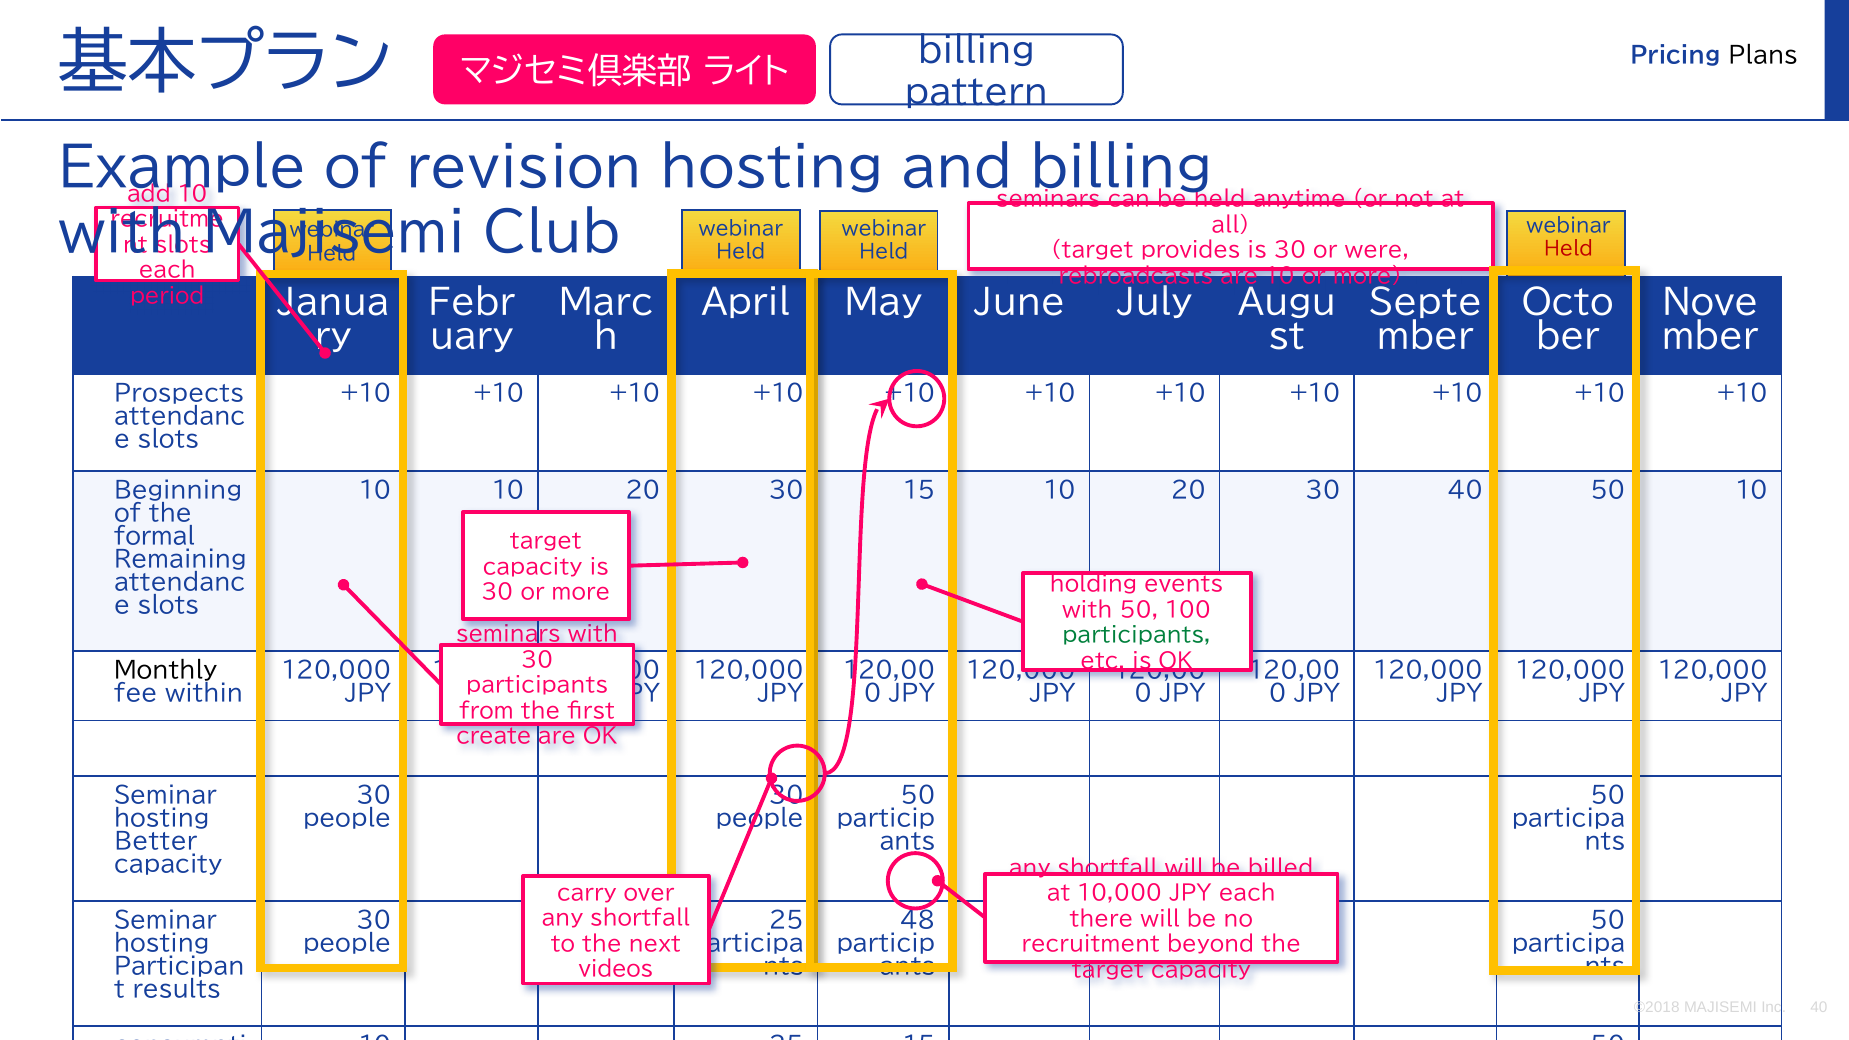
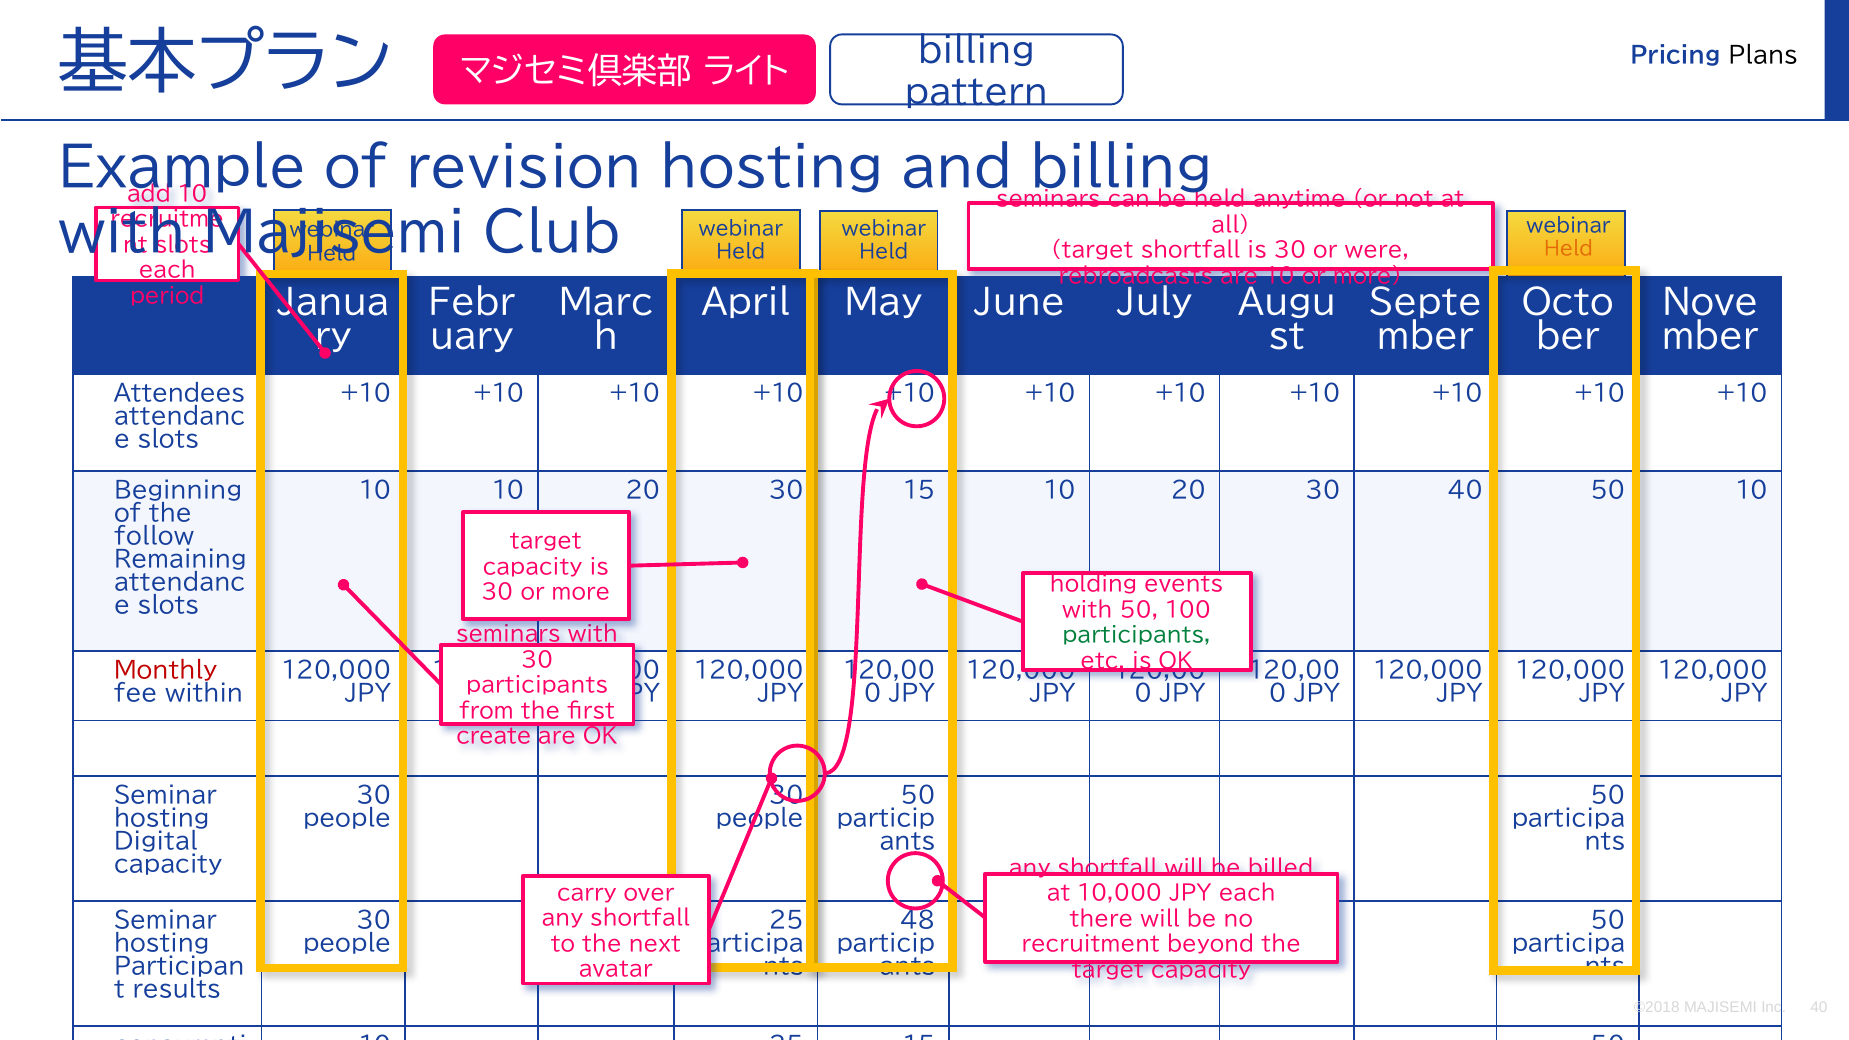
Held at (1569, 249) colour: red -> orange
target provides: provides -> shortfall
Prospects: Prospects -> Attendees
formal: formal -> follow
Monthly colour: black -> red
Better: Better -> Digital
videos: videos -> avatar
